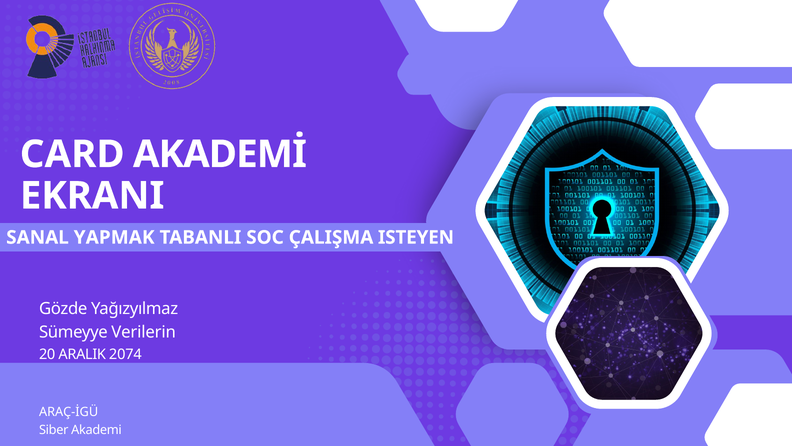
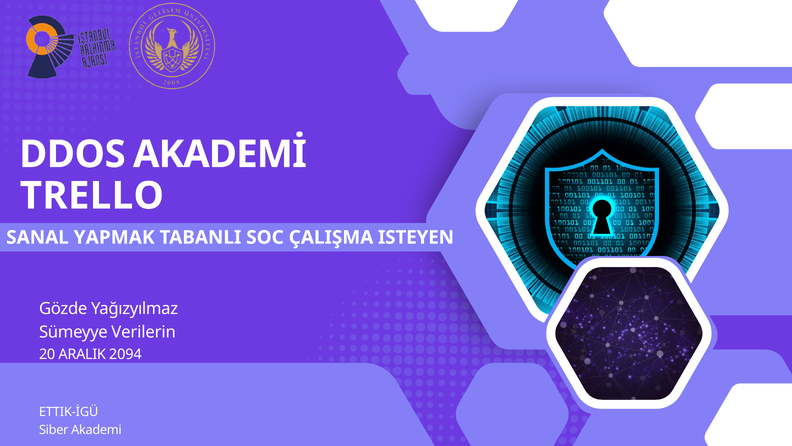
CARD: CARD -> DDOS
EKRANI: EKRANI -> TRELLO
2074: 2074 -> 2094
ARAÇ-İGÜ: ARAÇ-İGÜ -> ETTIK-İGÜ
